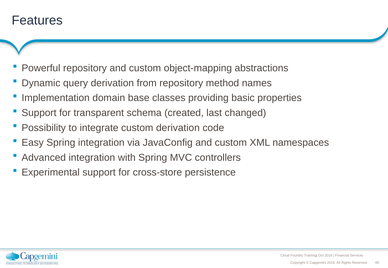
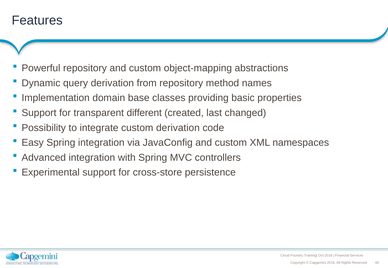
schema: schema -> different
